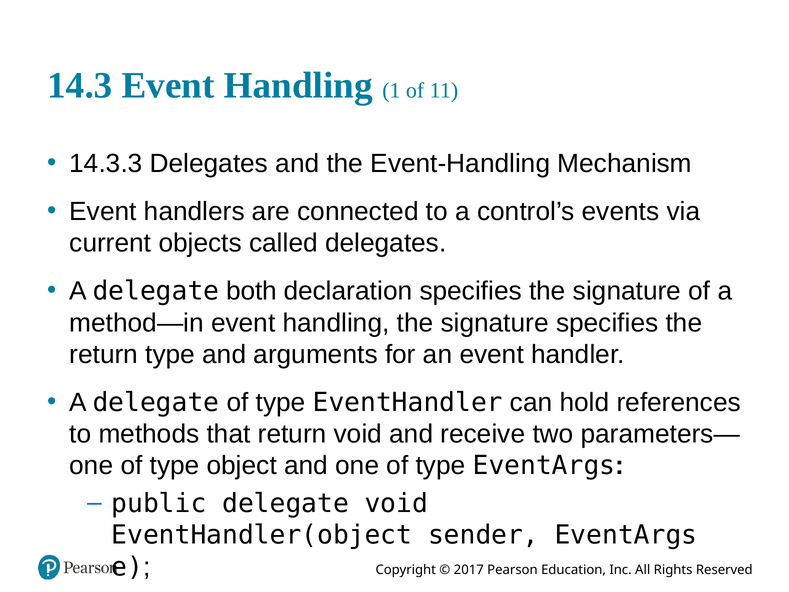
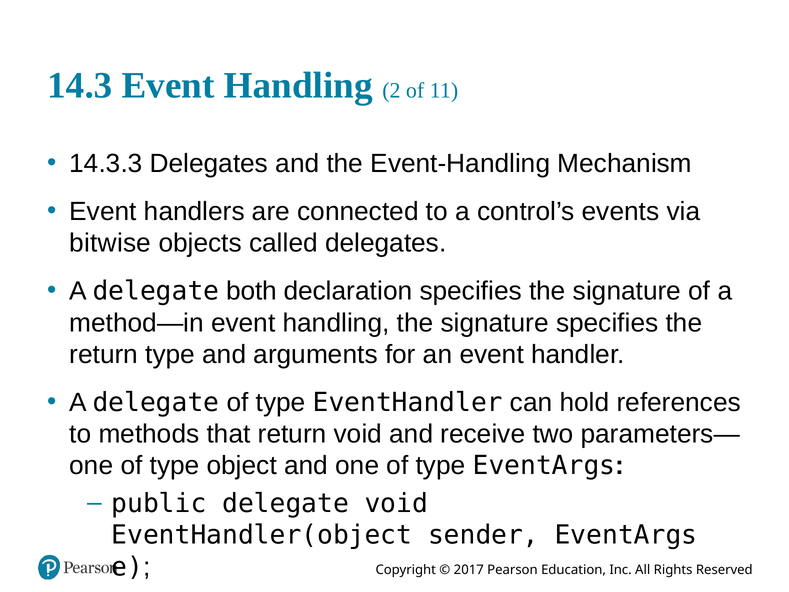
1: 1 -> 2
current: current -> bitwise
